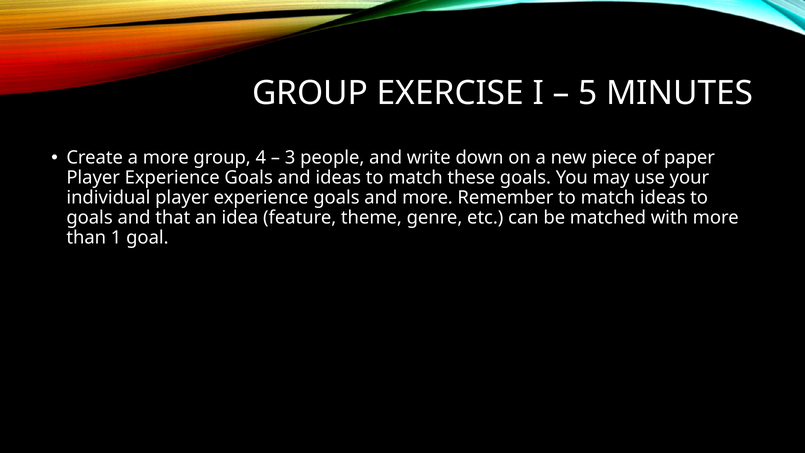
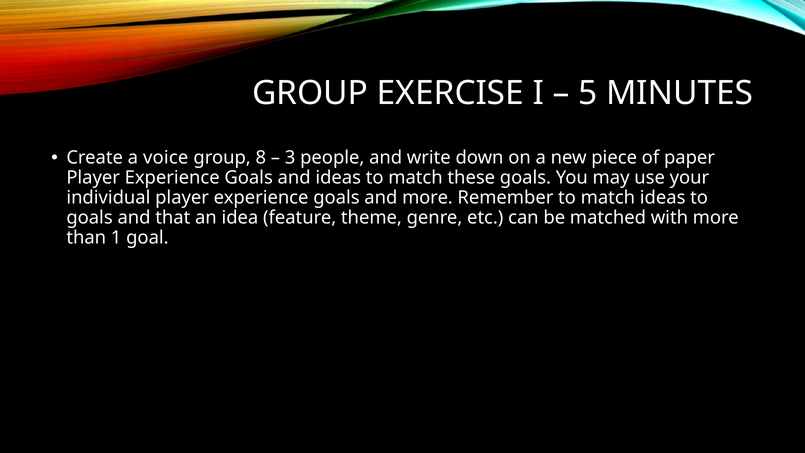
a more: more -> voice
4: 4 -> 8
